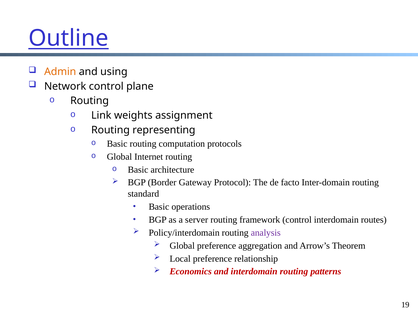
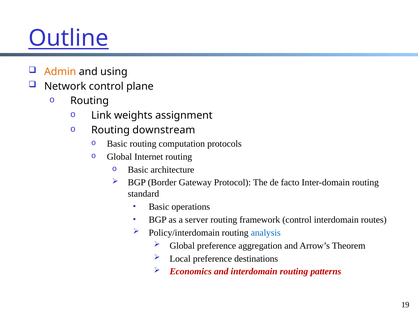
representing: representing -> downstream
analysis colour: purple -> blue
relationship: relationship -> destinations
